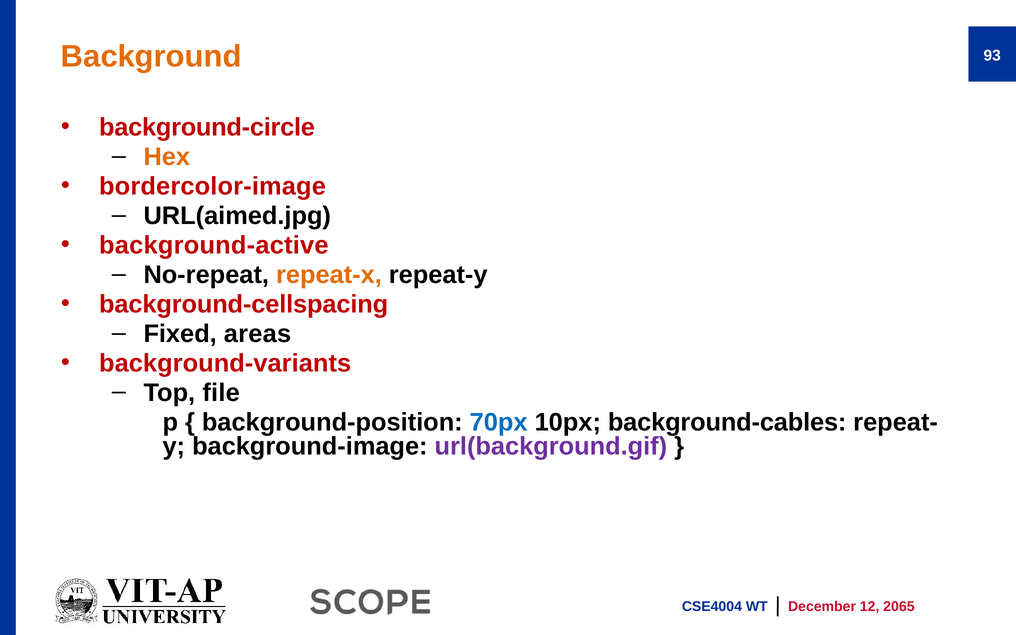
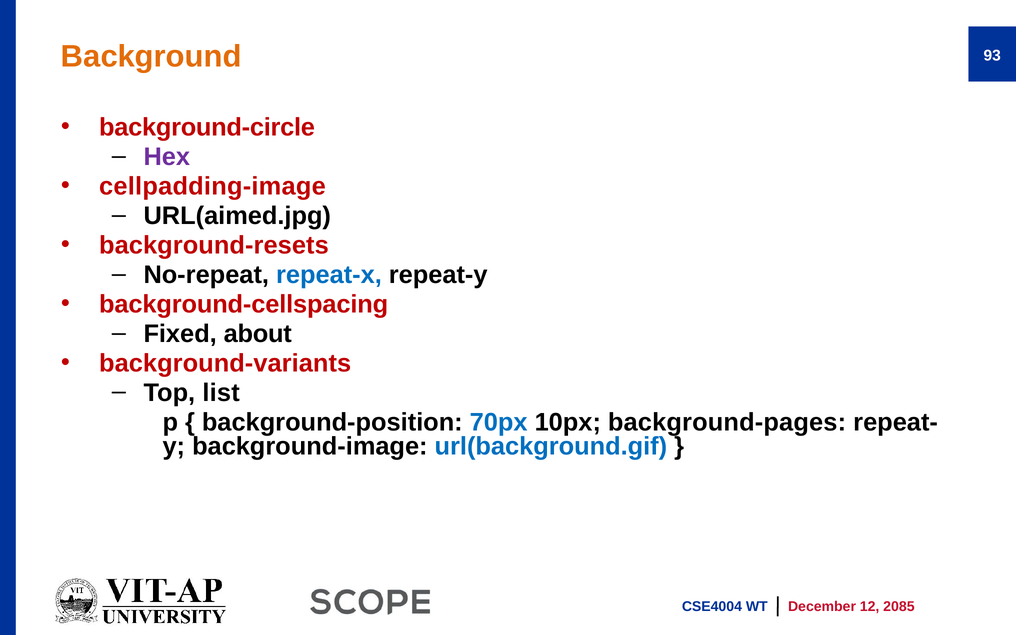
Hex colour: orange -> purple
bordercolor-image: bordercolor-image -> cellpadding-image
background-active: background-active -> background-resets
repeat-x colour: orange -> blue
areas: areas -> about
file: file -> list
background-cables: background-cables -> background-pages
url(background.gif colour: purple -> blue
2065: 2065 -> 2085
